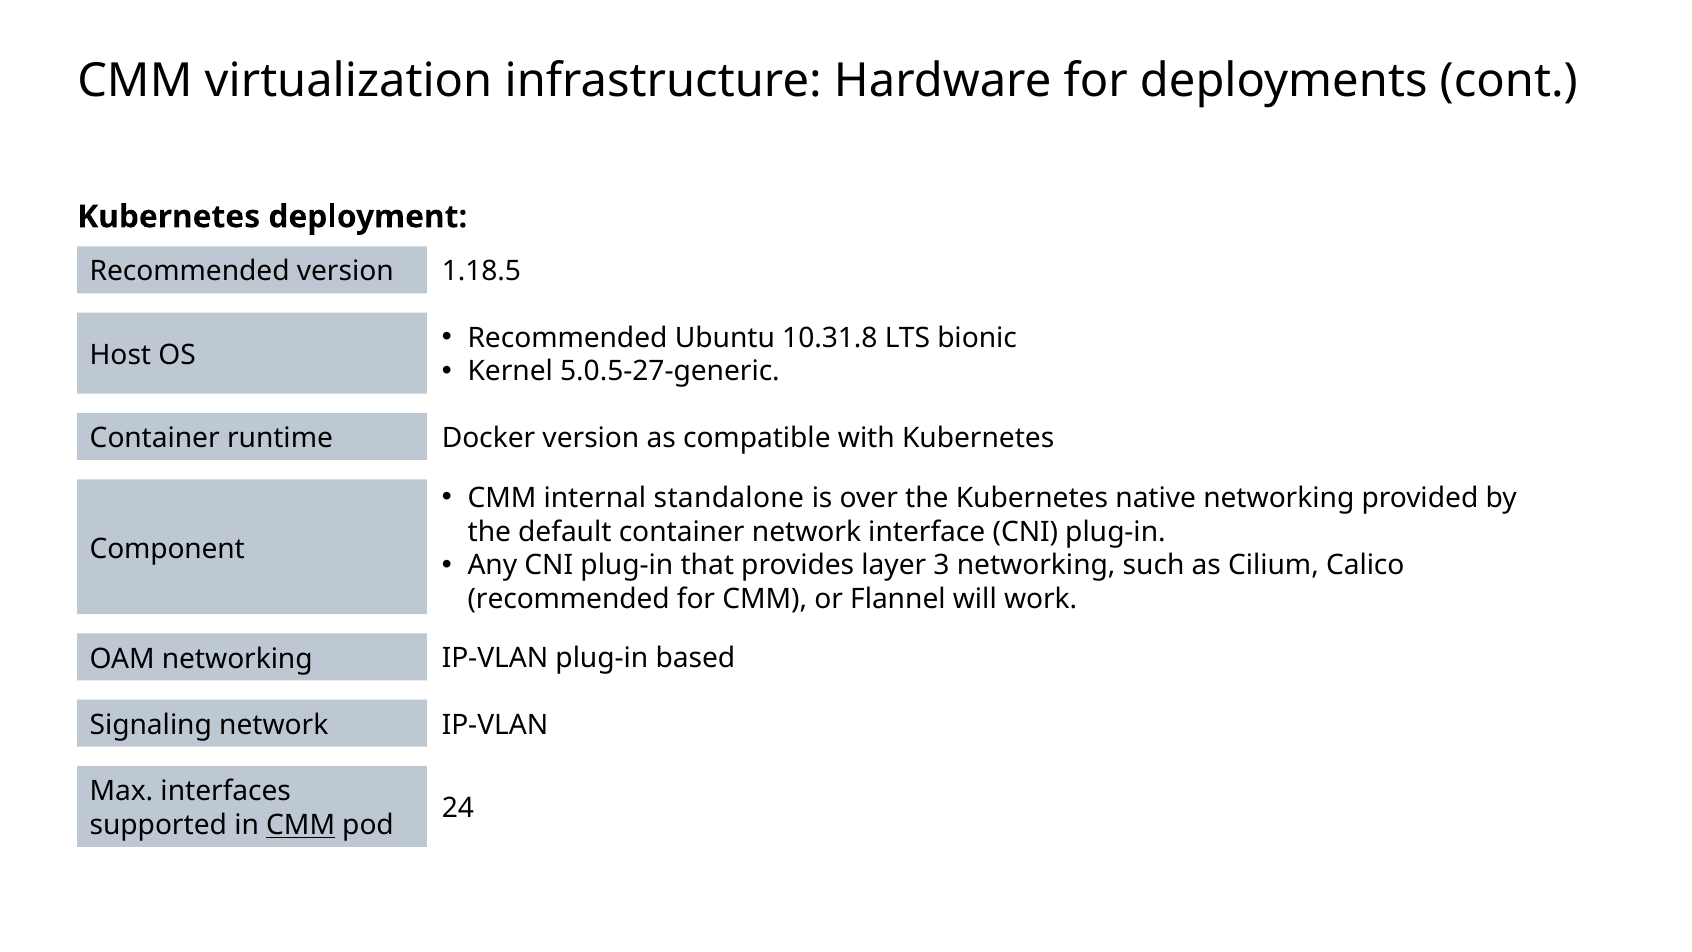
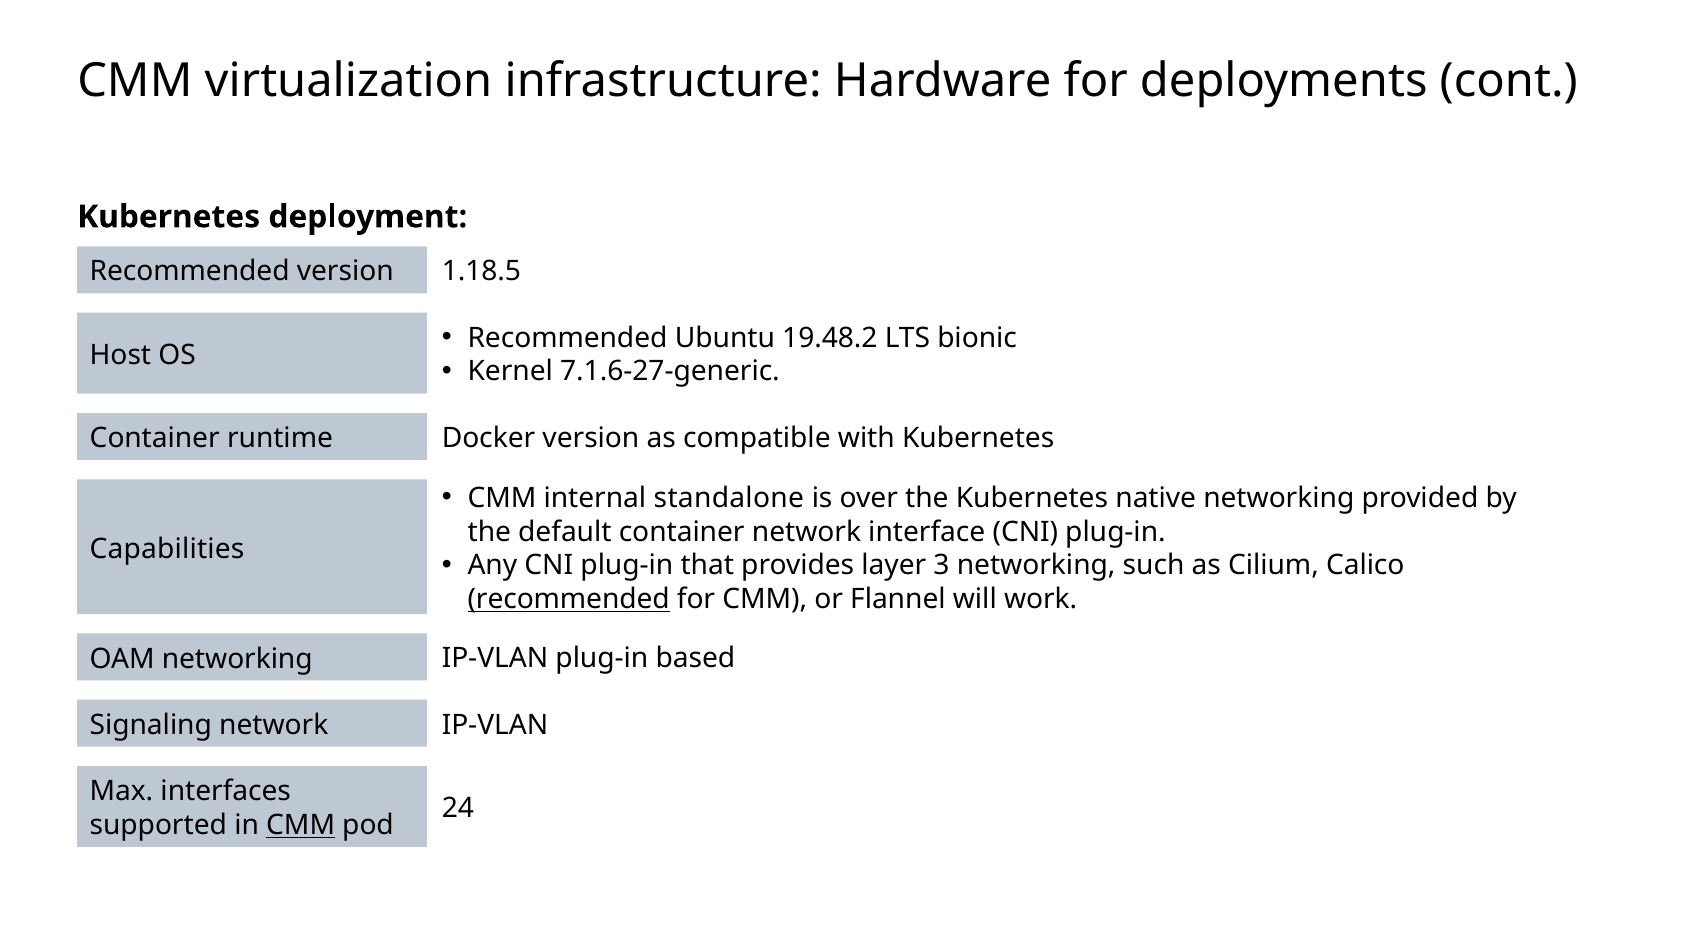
10.31.8: 10.31.8 -> 19.48.2
5.0.5-27-generic: 5.0.5-27-generic -> 7.1.6-27-generic
Component: Component -> Capabilities
recommended at (569, 599) underline: none -> present
